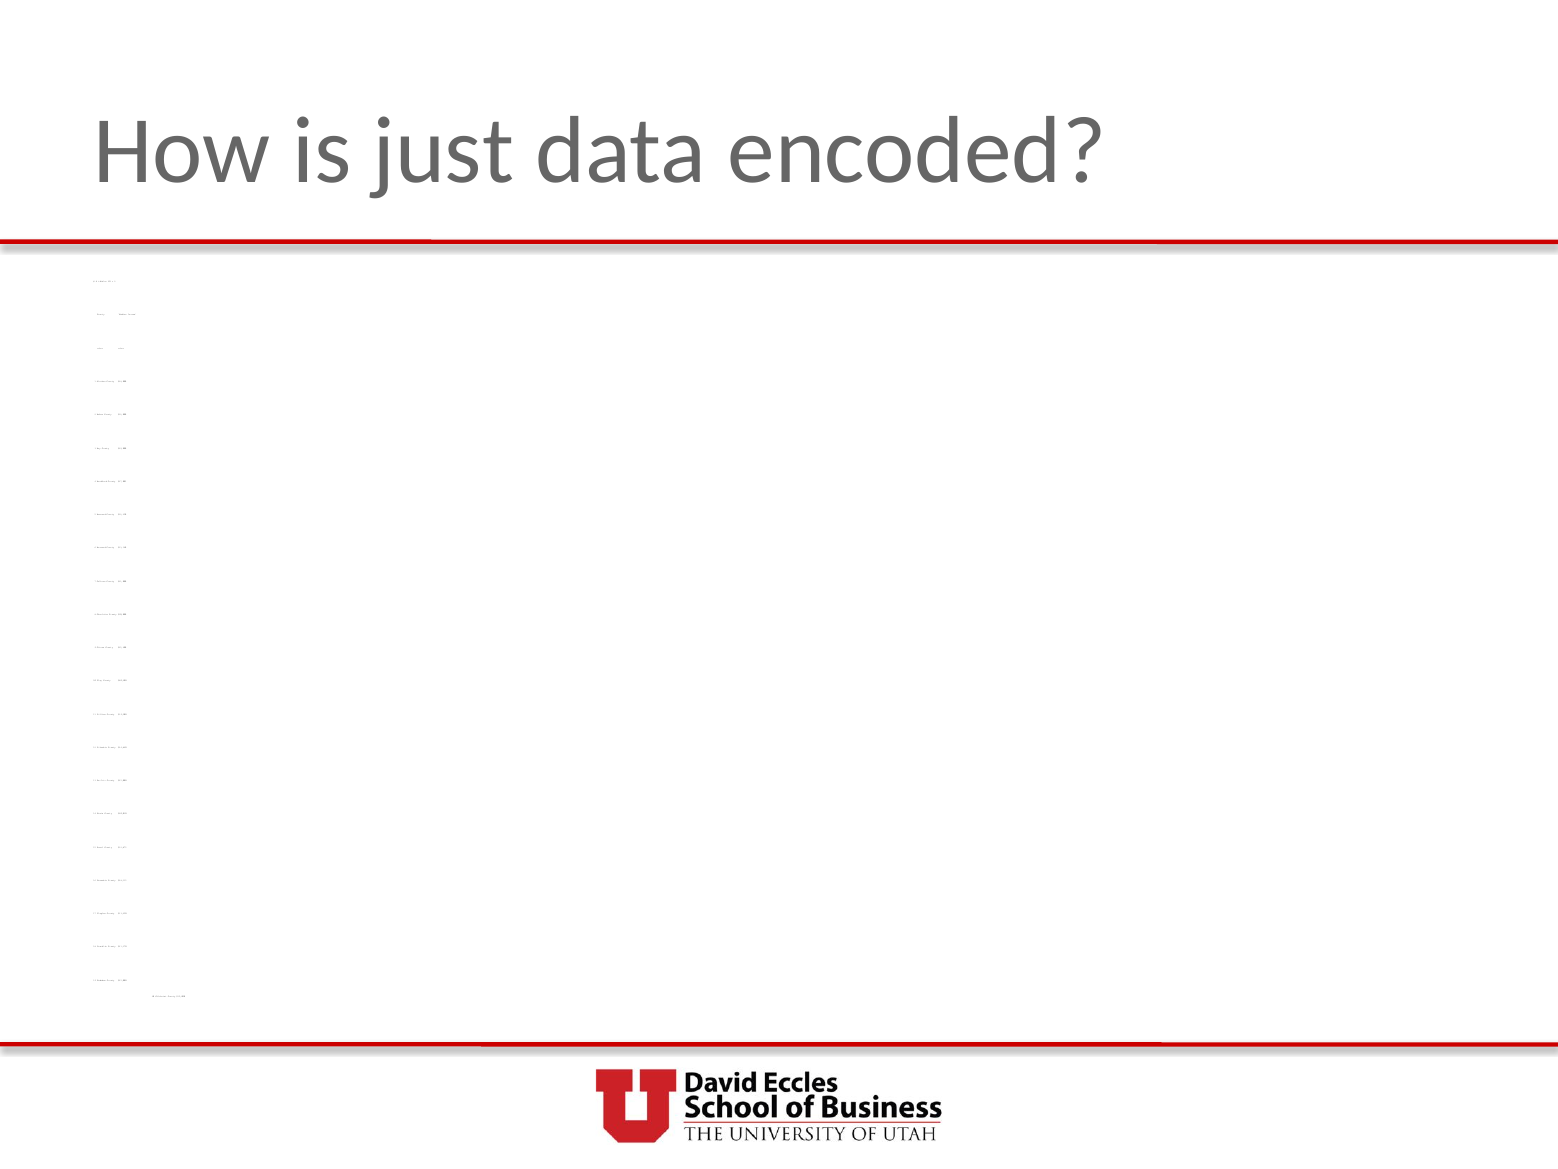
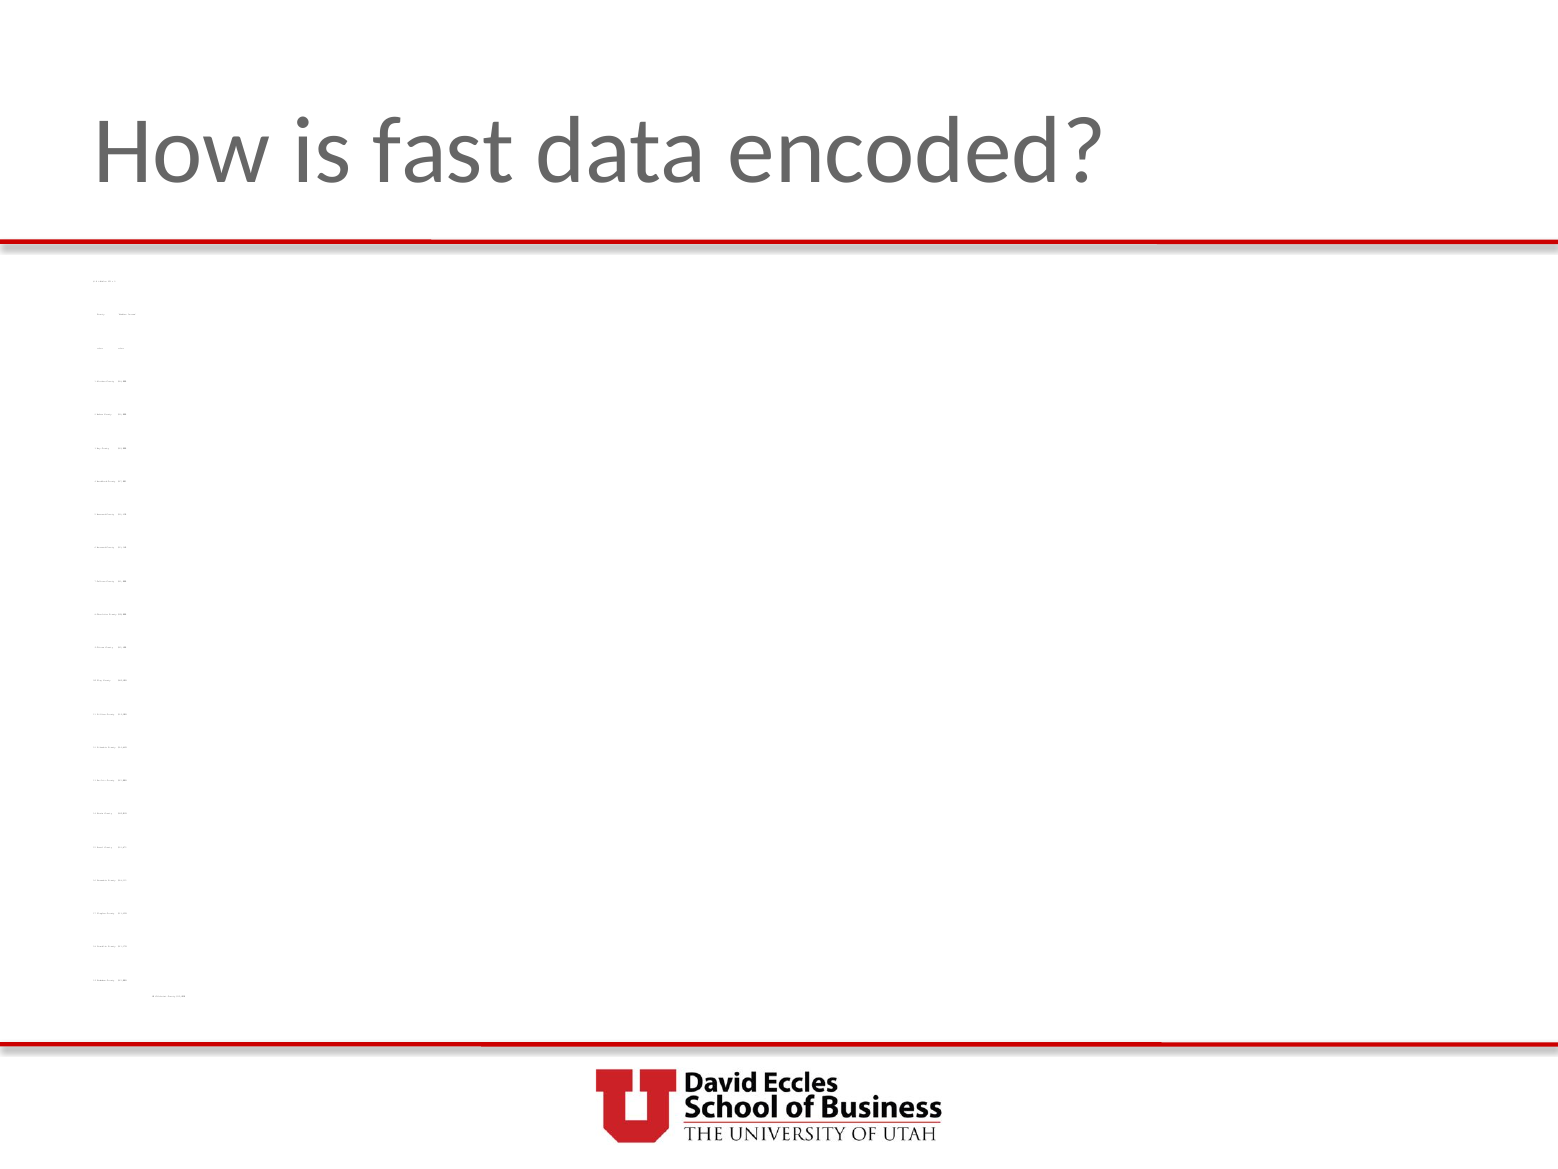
just: just -> fast
